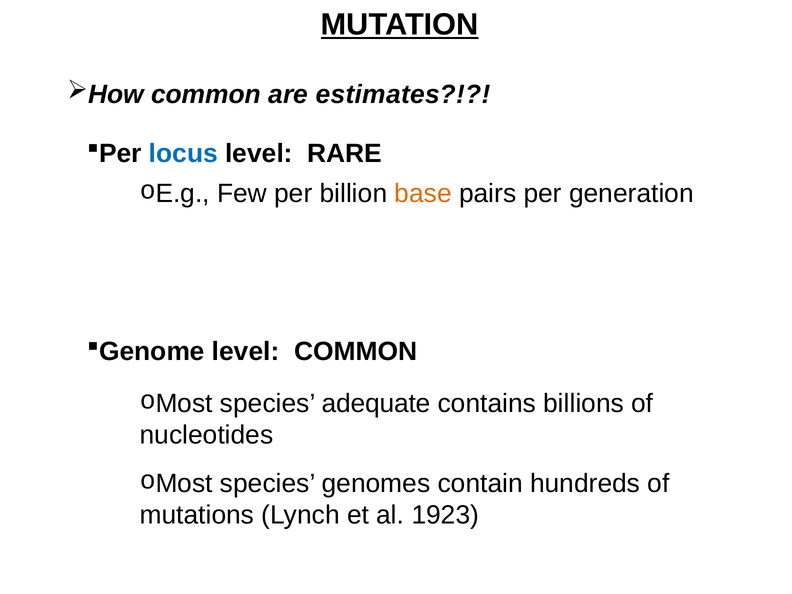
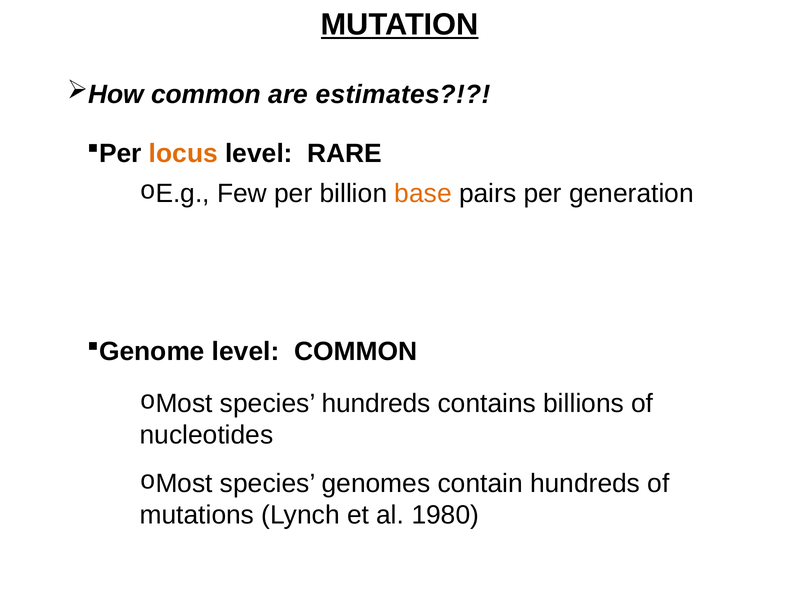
locus colour: blue -> orange
species adequate: adequate -> hundreds
1923: 1923 -> 1980
